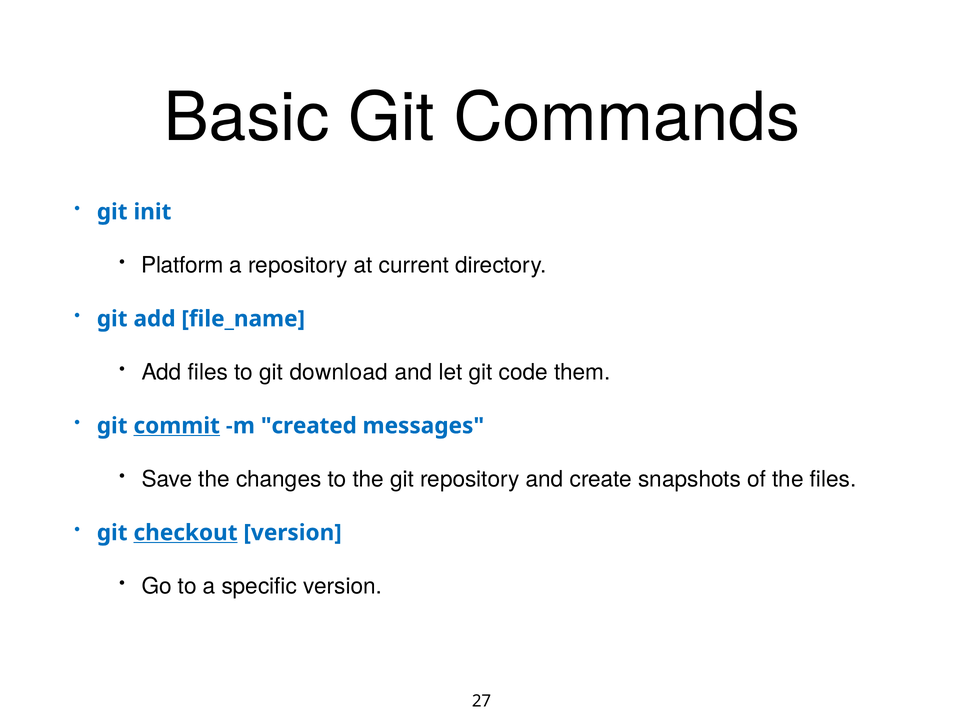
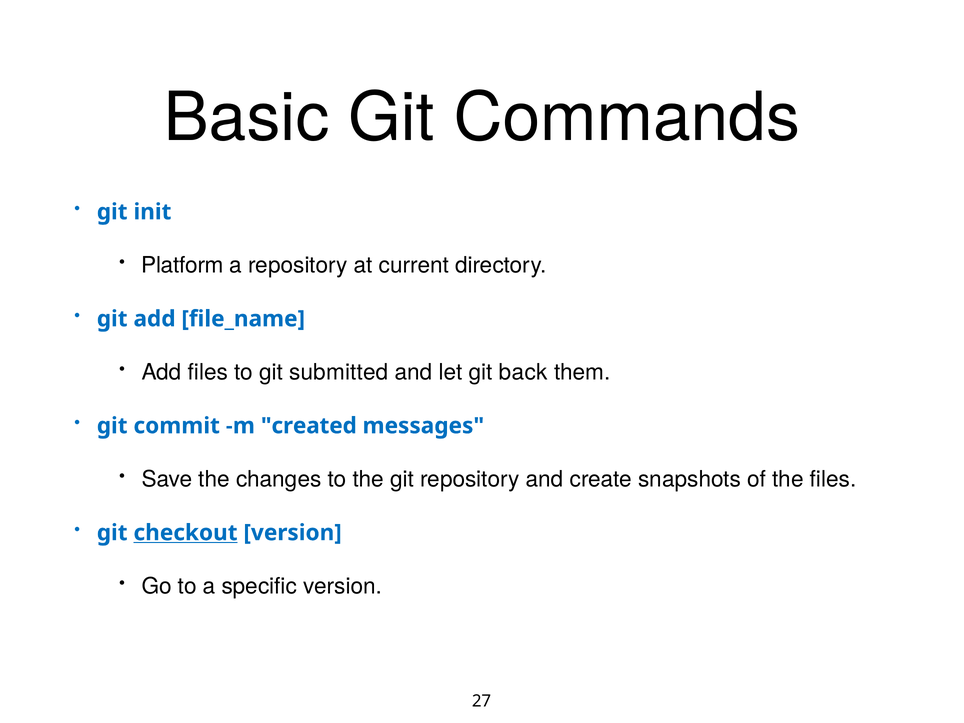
download: download -> submitted
code: code -> back
commit underline: present -> none
